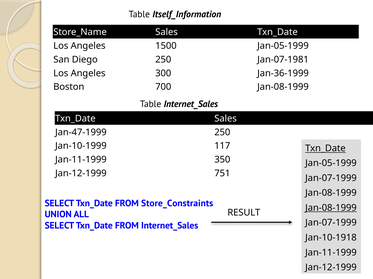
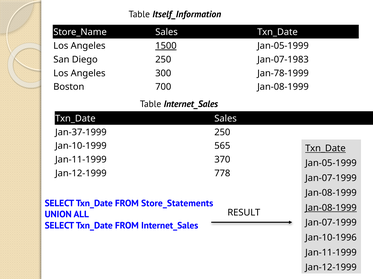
1500 underline: none -> present
Jan-07-1981: Jan-07-1981 -> Jan-07-1983
Jan-36-1999: Jan-36-1999 -> Jan-78-1999
Jan-47-1999: Jan-47-1999 -> Jan-37-1999
117: 117 -> 565
350: 350 -> 370
751: 751 -> 778
Store_Constraints: Store_Constraints -> Store_Statements
Jan-10-1918: Jan-10-1918 -> Jan-10-1996
